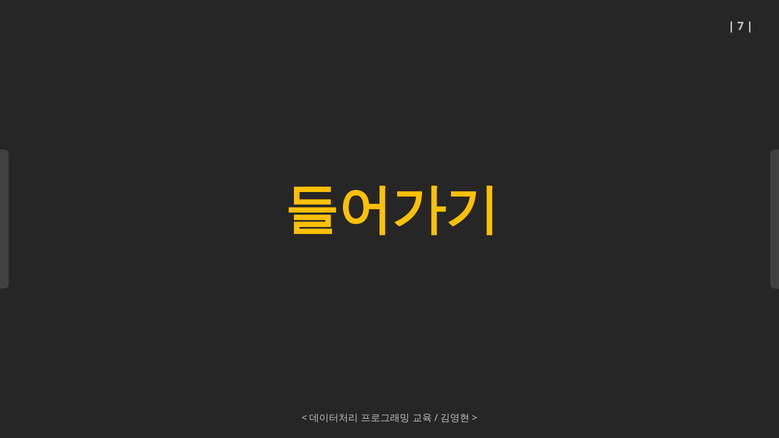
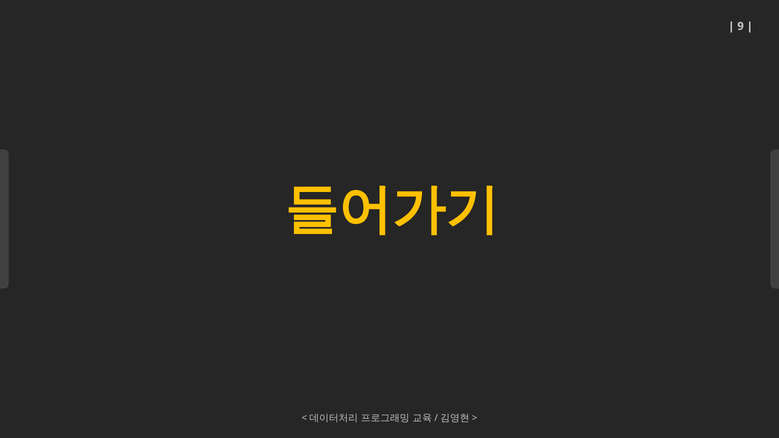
7: 7 -> 9
